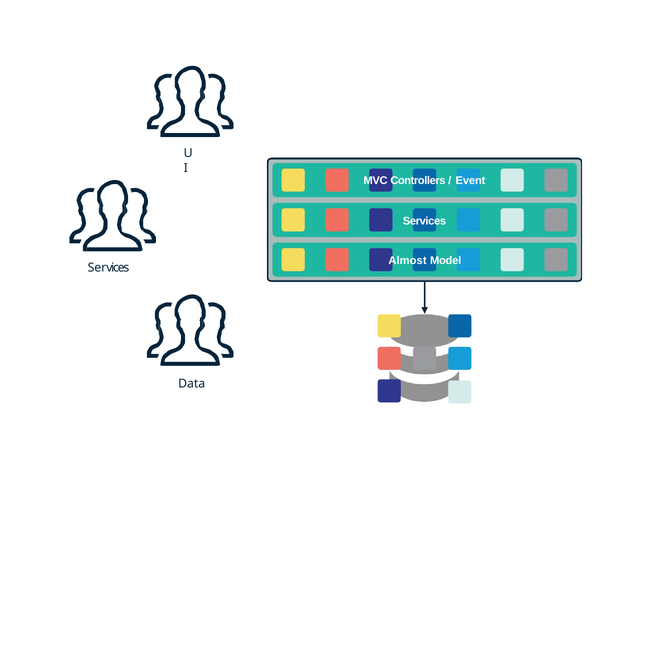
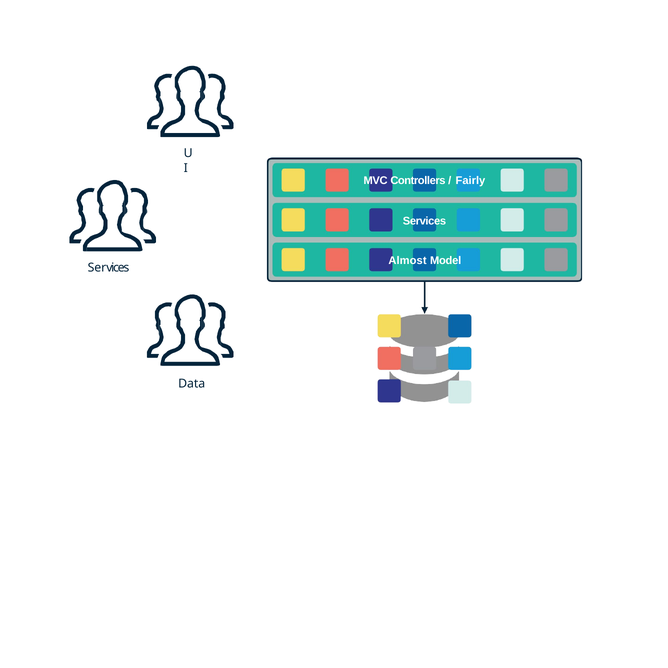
Event: Event -> Fairly
